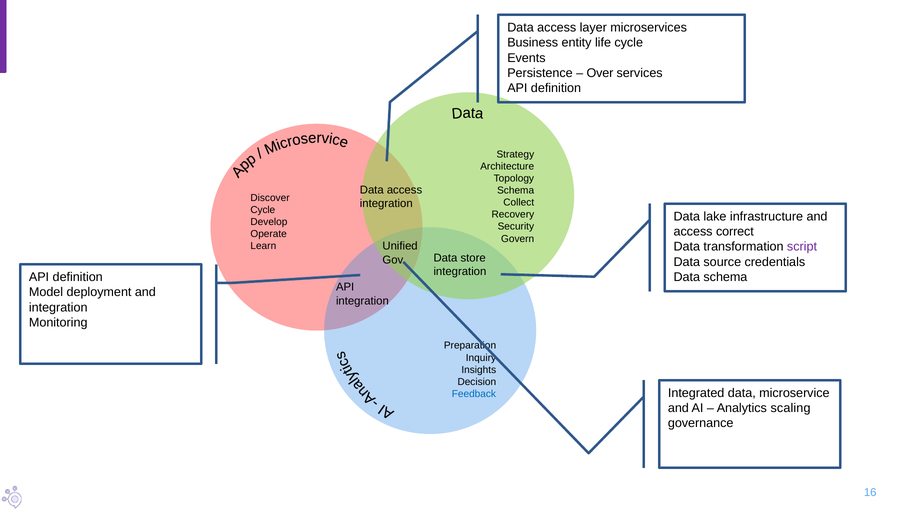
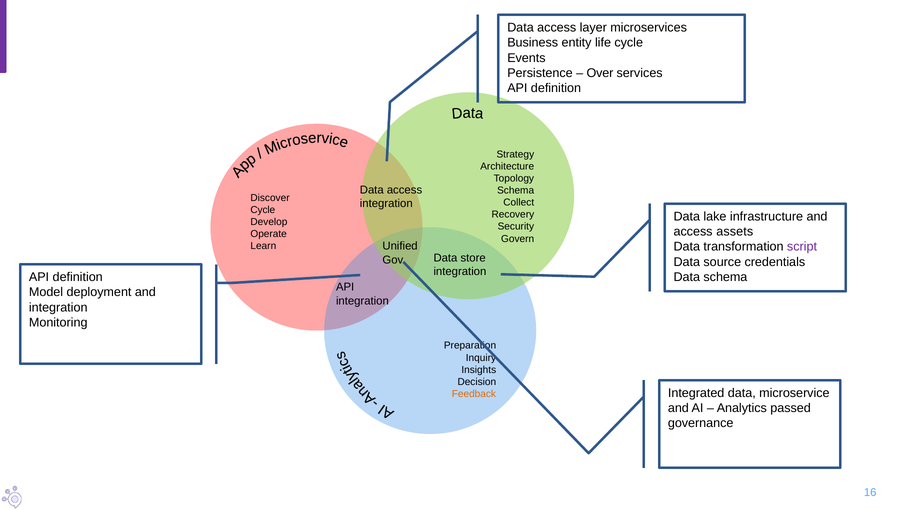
correct: correct -> assets
Feedback colour: blue -> orange
scaling: scaling -> passed
